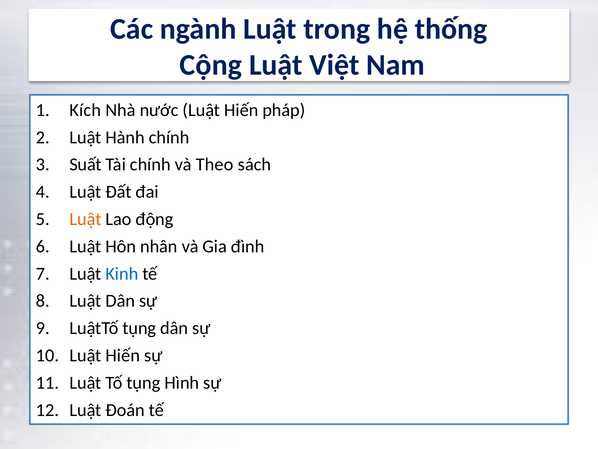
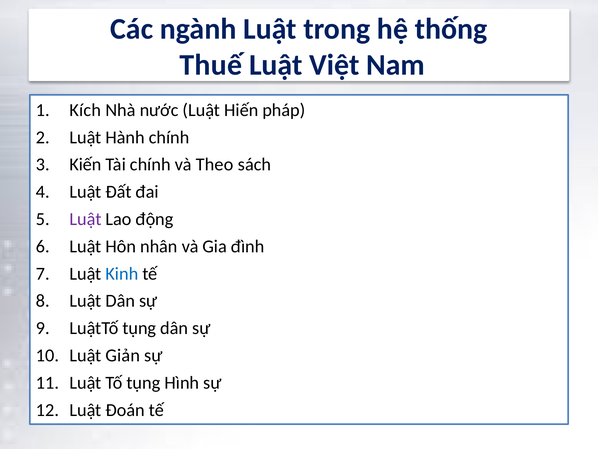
Cộng: Cộng -> Thuế
Suất: Suất -> Kiến
Luật at (85, 219) colour: orange -> purple
Hiến at (123, 355): Hiến -> Giản
